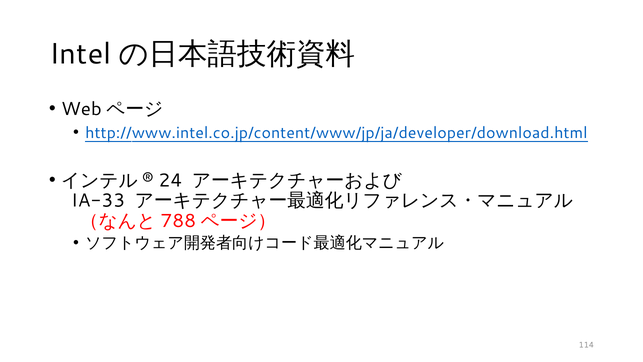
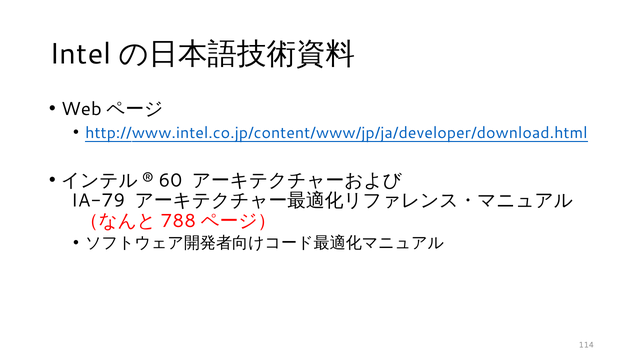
24: 24 -> 60
IA-33: IA-33 -> IA-79
